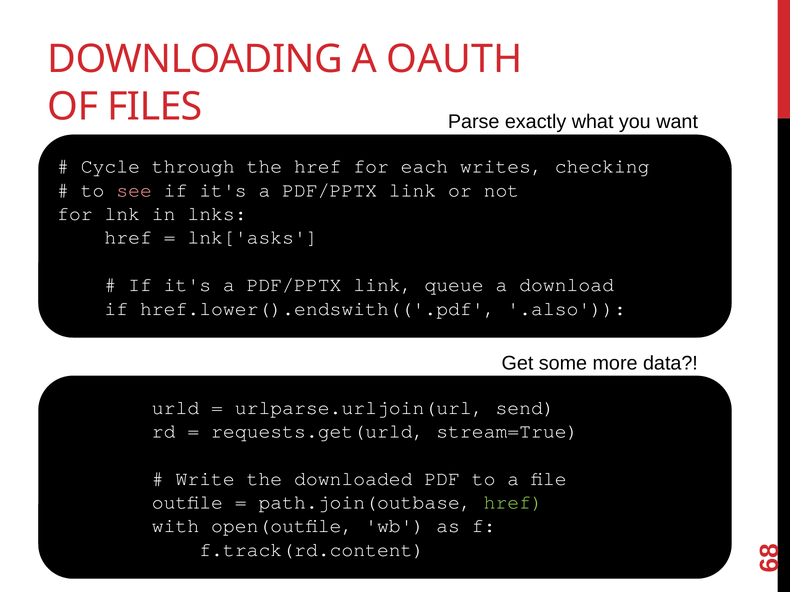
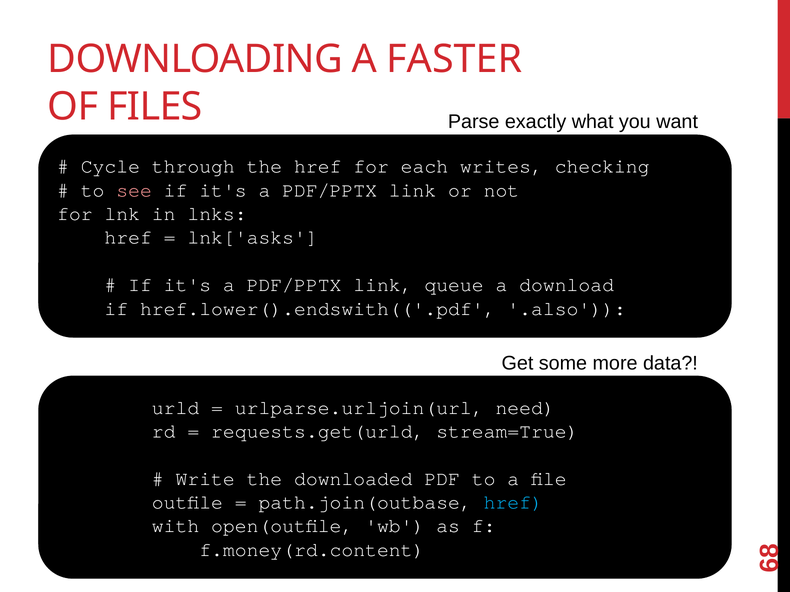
OAUTH: OAUTH -> FASTER
send: send -> need
href at (513, 503) colour: light green -> light blue
f.track(rd.content: f.track(rd.content -> f.money(rd.content
